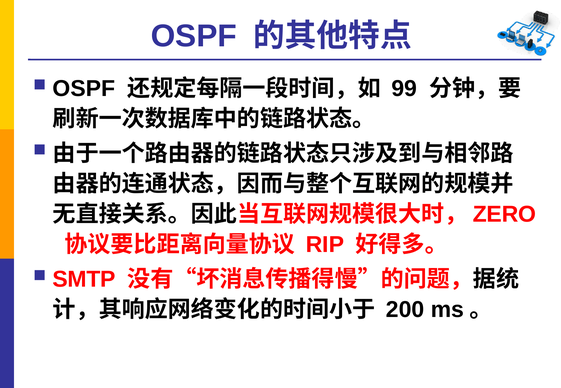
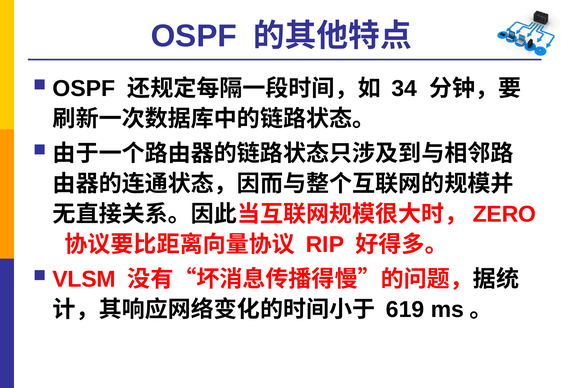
99: 99 -> 34
SMTP: SMTP -> VLSM
200: 200 -> 619
